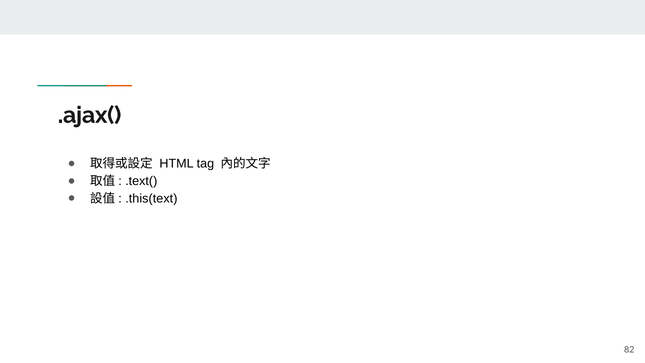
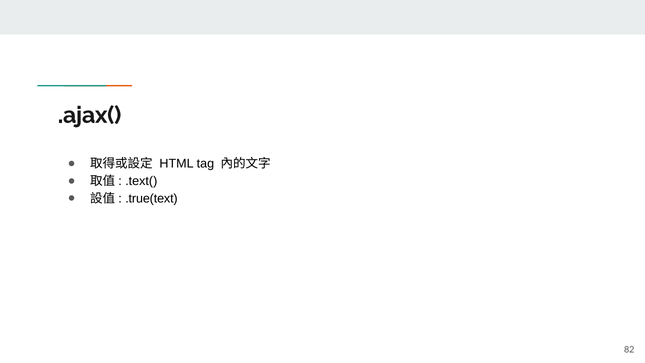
.this(text: .this(text -> .true(text
